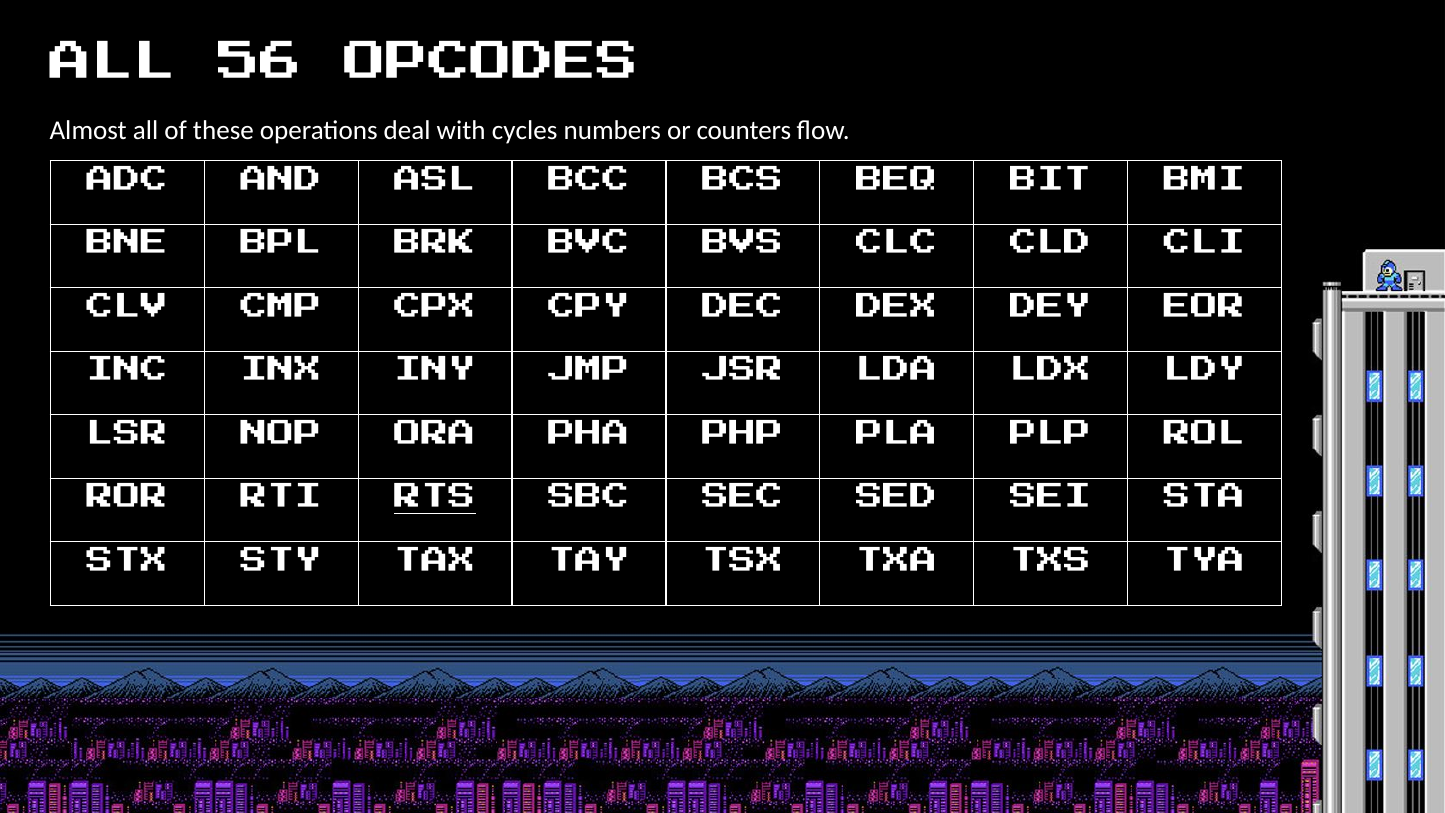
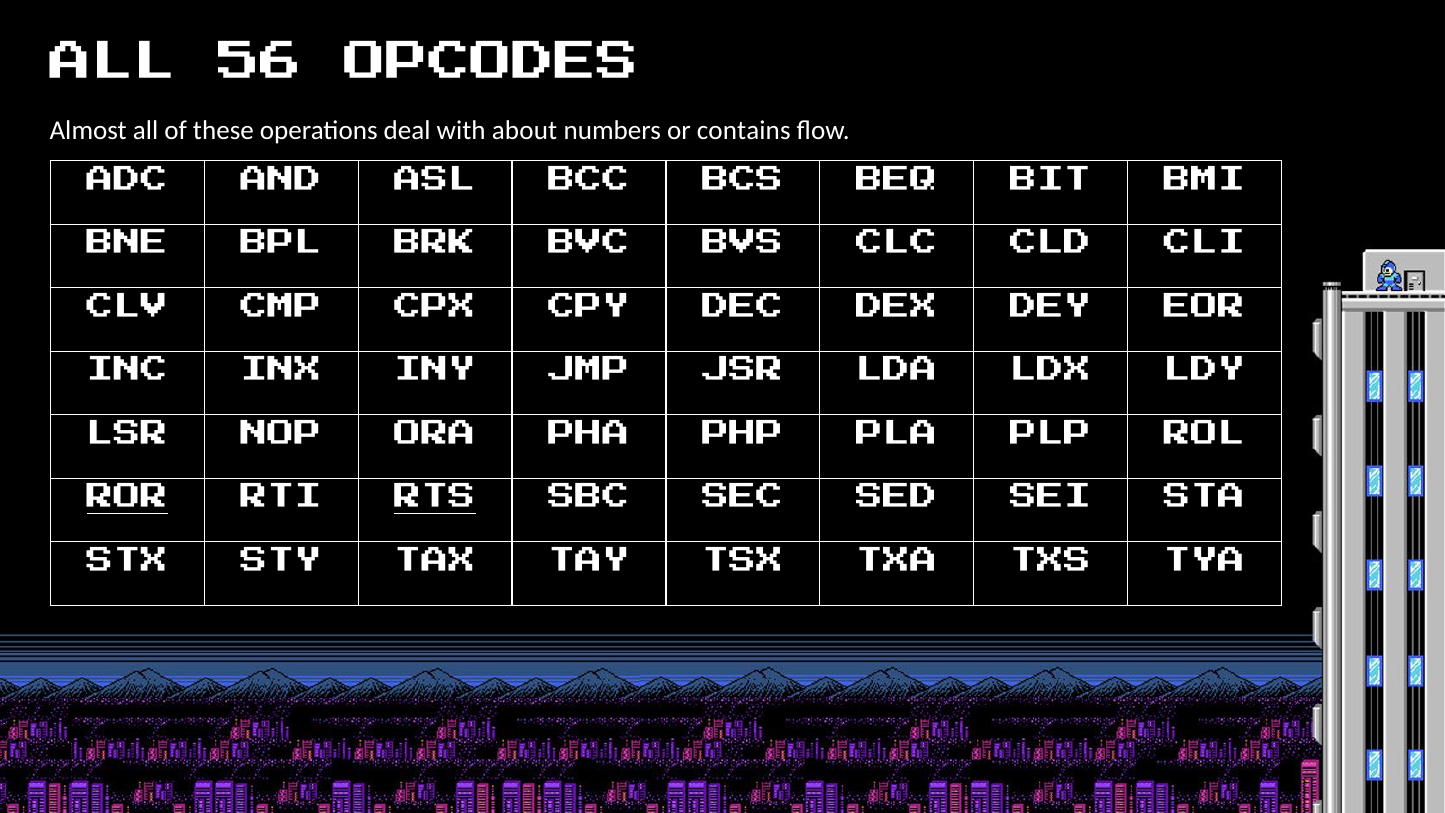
cycles: cycles -> about
counters: counters -> contains
ROR underline: none -> present
